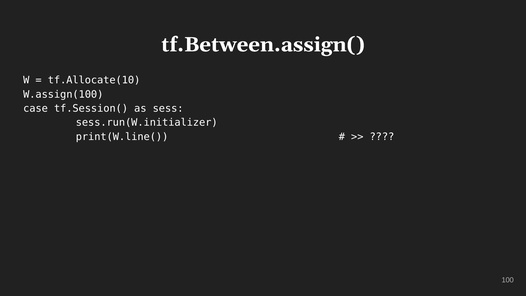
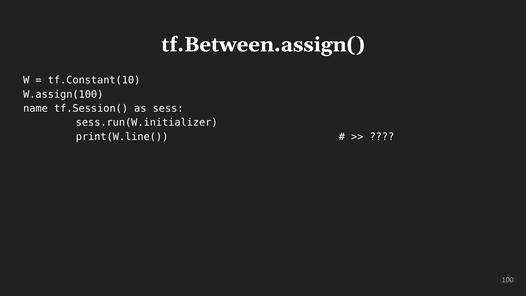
tf.Allocate(10: tf.Allocate(10 -> tf.Constant(10
case: case -> name
